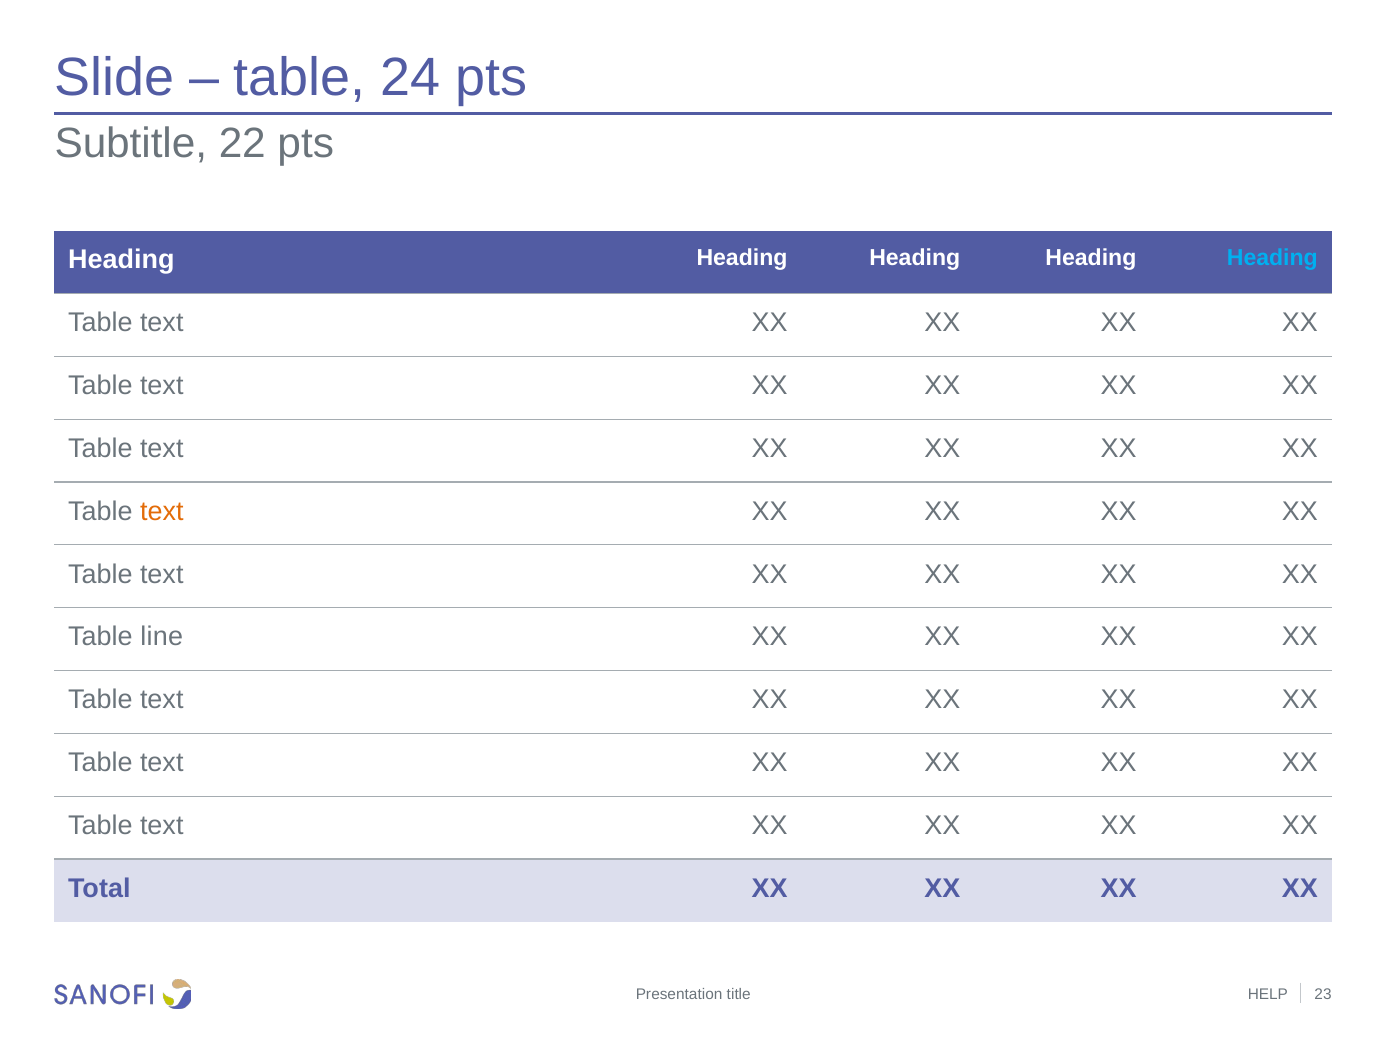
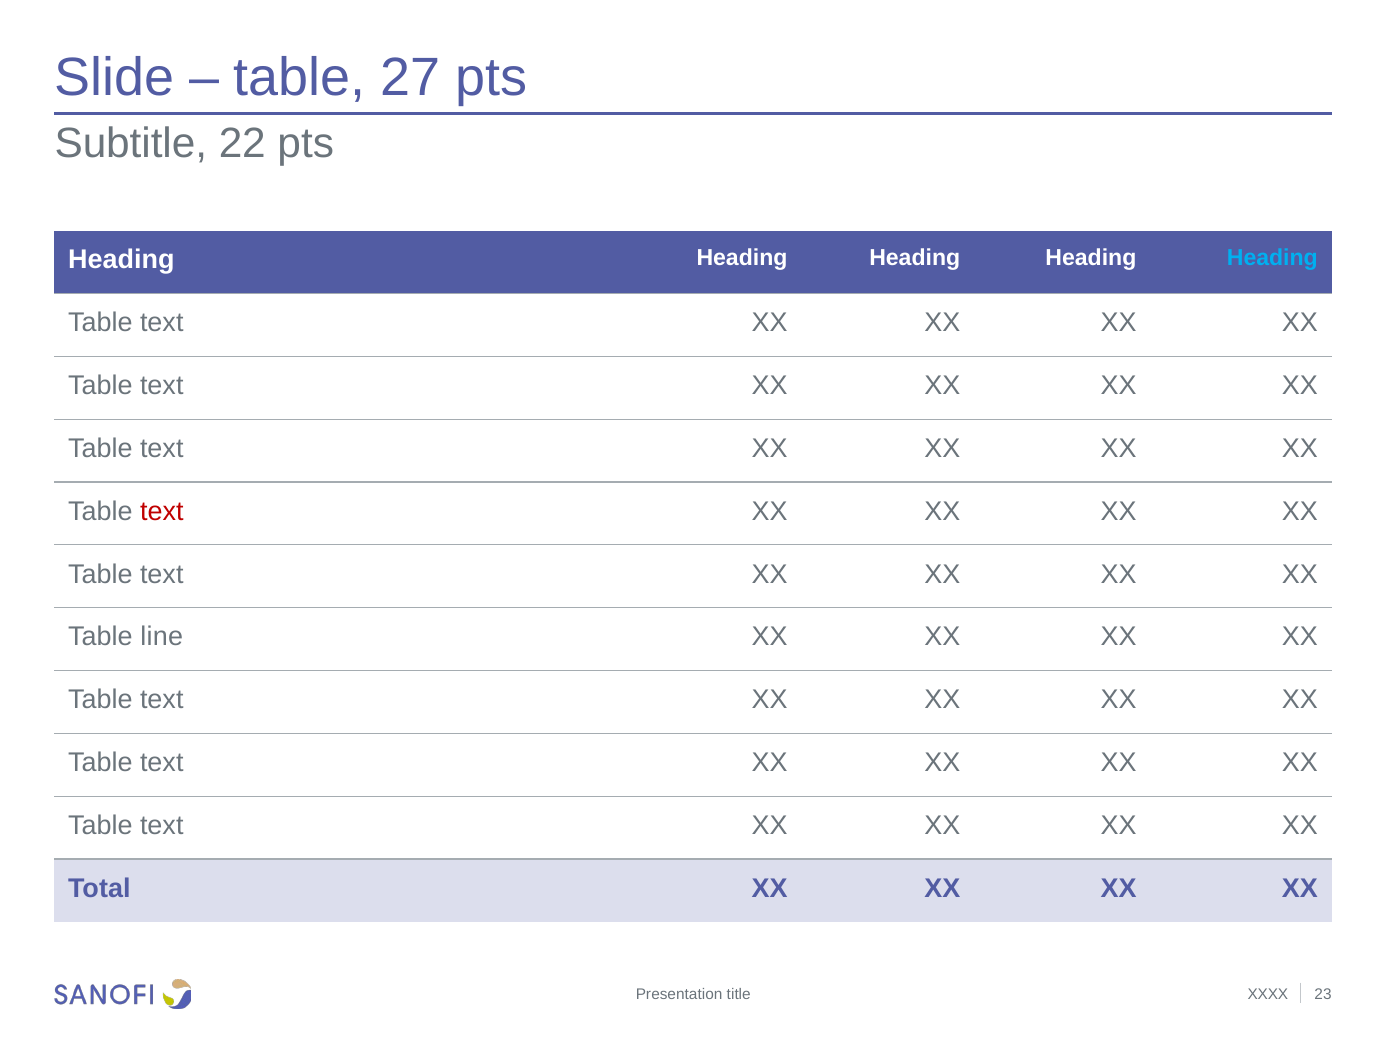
24: 24 -> 27
text at (162, 511) colour: orange -> red
HELP: HELP -> XXXX
